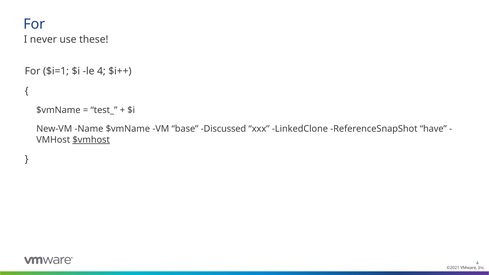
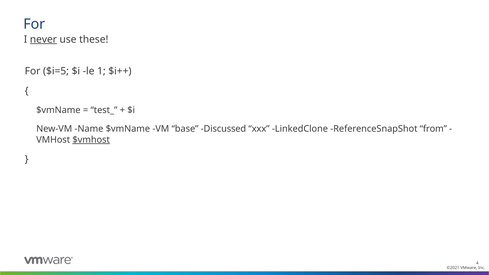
never underline: none -> present
$i=1: $i=1 -> $i=5
le 4: 4 -> 1
have: have -> from
